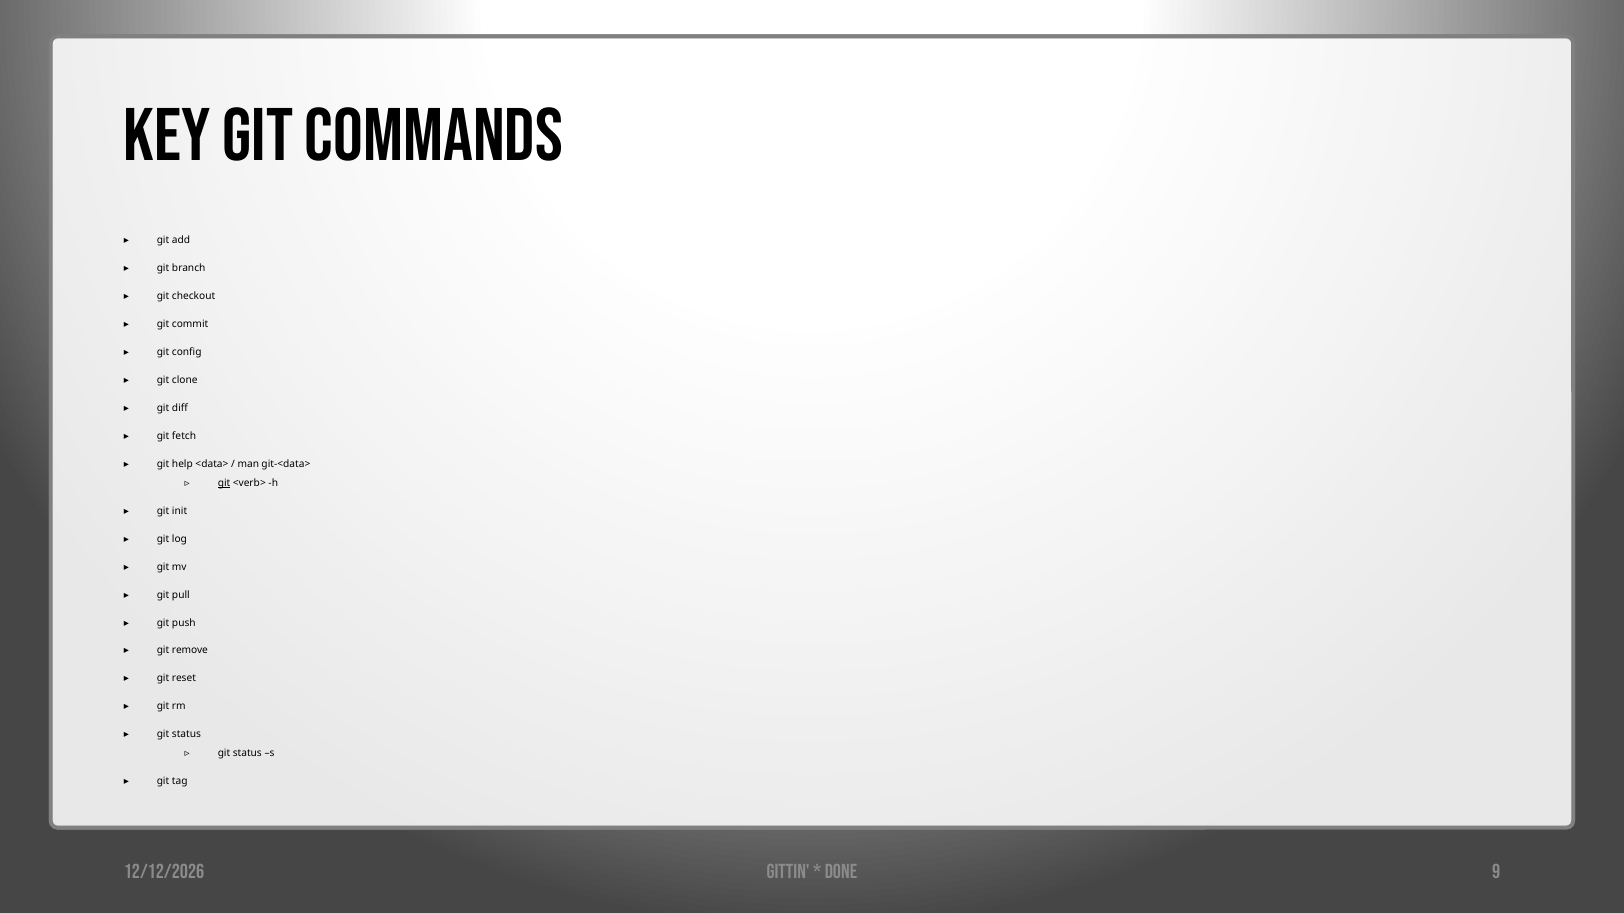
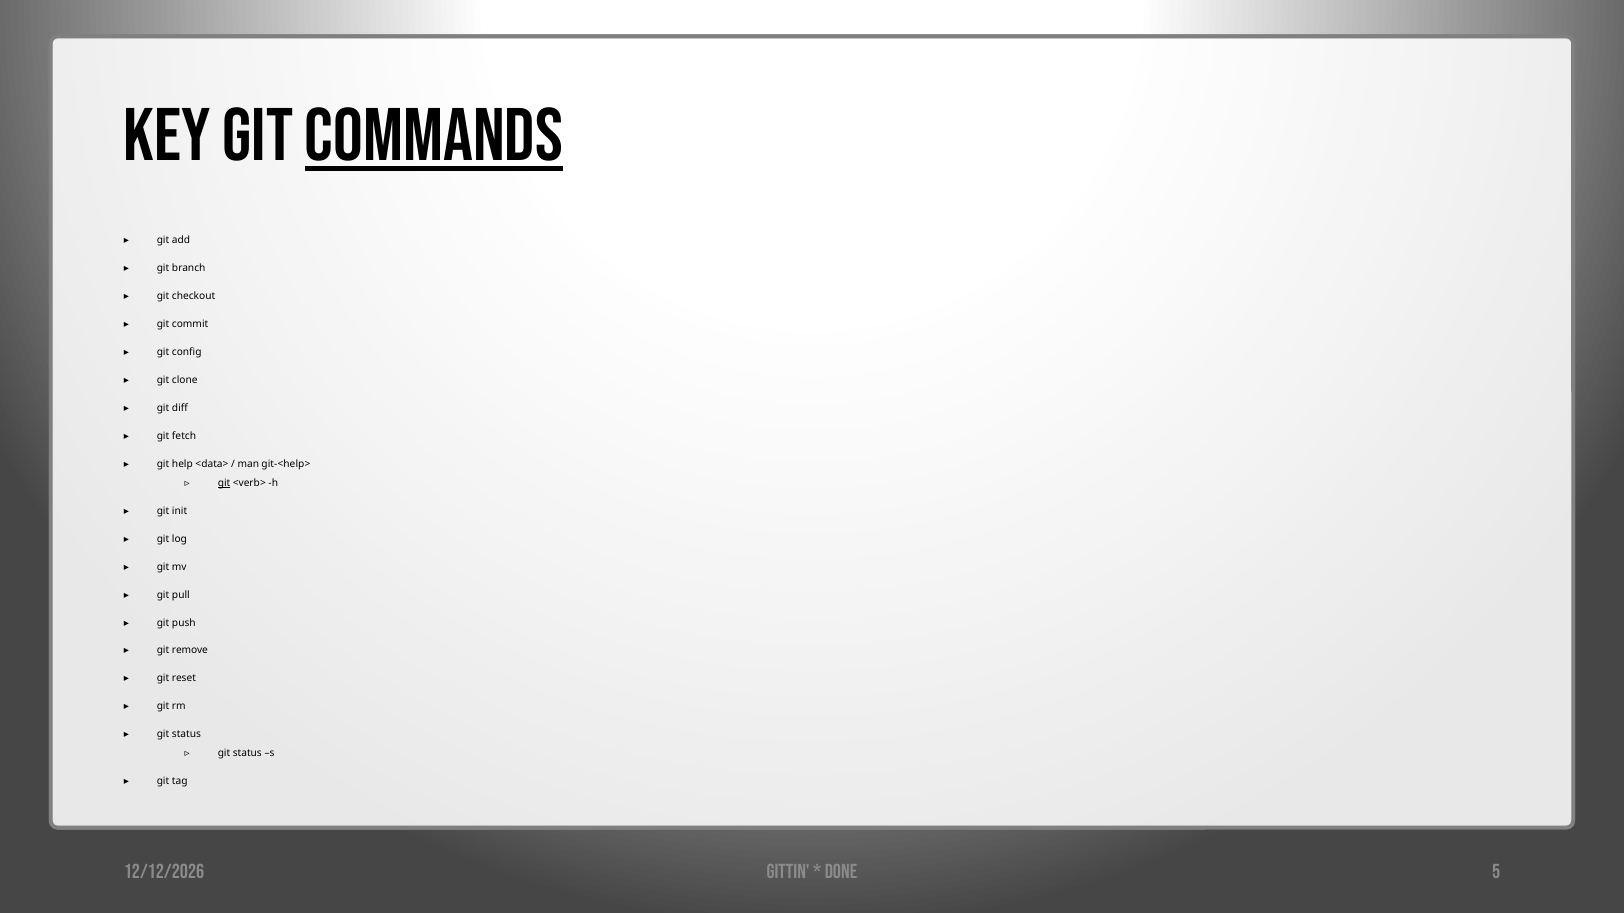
COMMANDS underline: none -> present
git-<data>: git-<data> -> git-<help>
9: 9 -> 5
